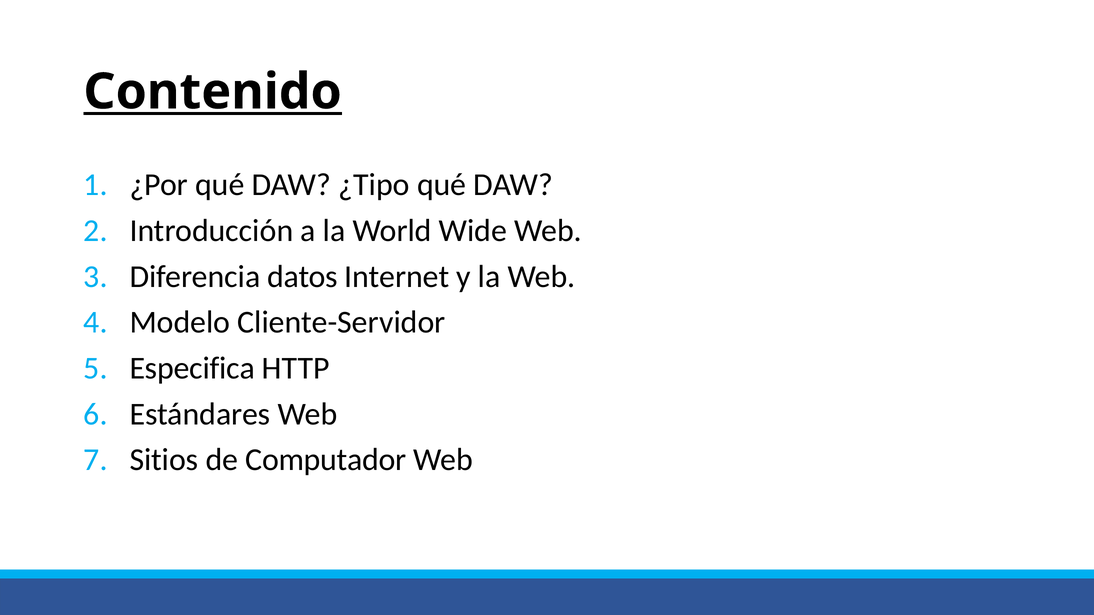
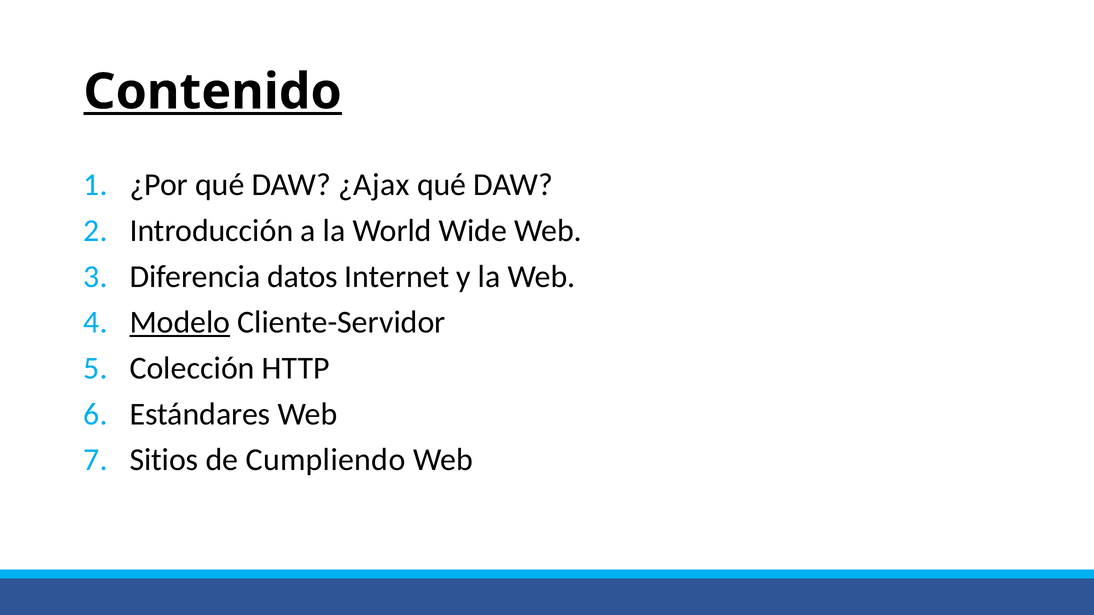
¿Tipo: ¿Tipo -> ¿Ajax
Modelo underline: none -> present
Especifica: Especifica -> Colección
Computador: Computador -> Cumpliendo
